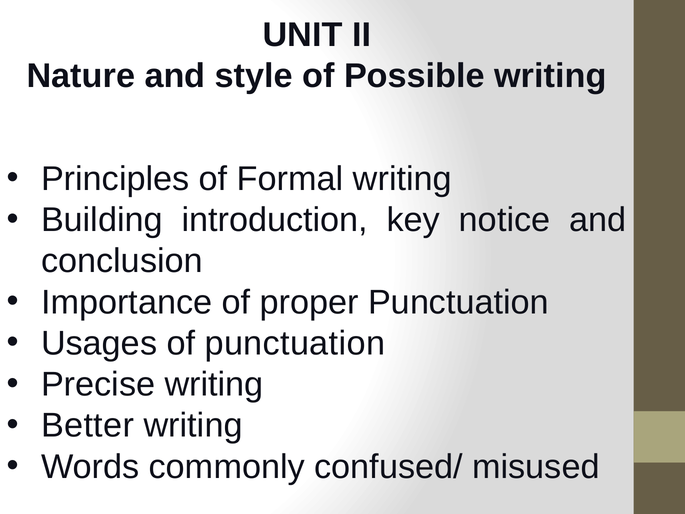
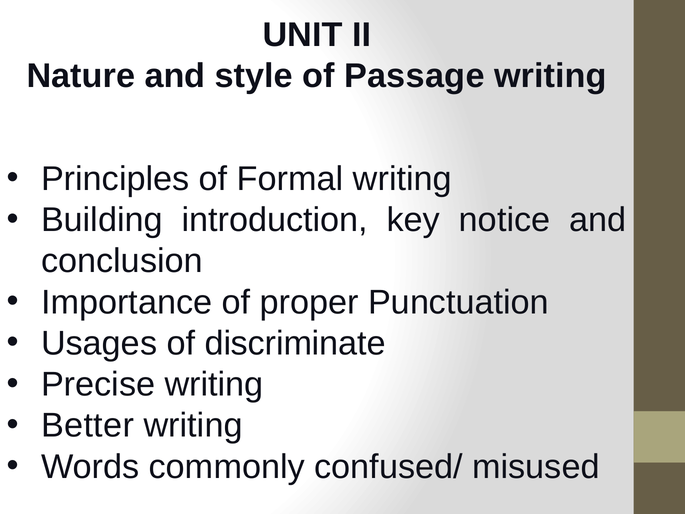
Possible: Possible -> Passage
of punctuation: punctuation -> discriminate
